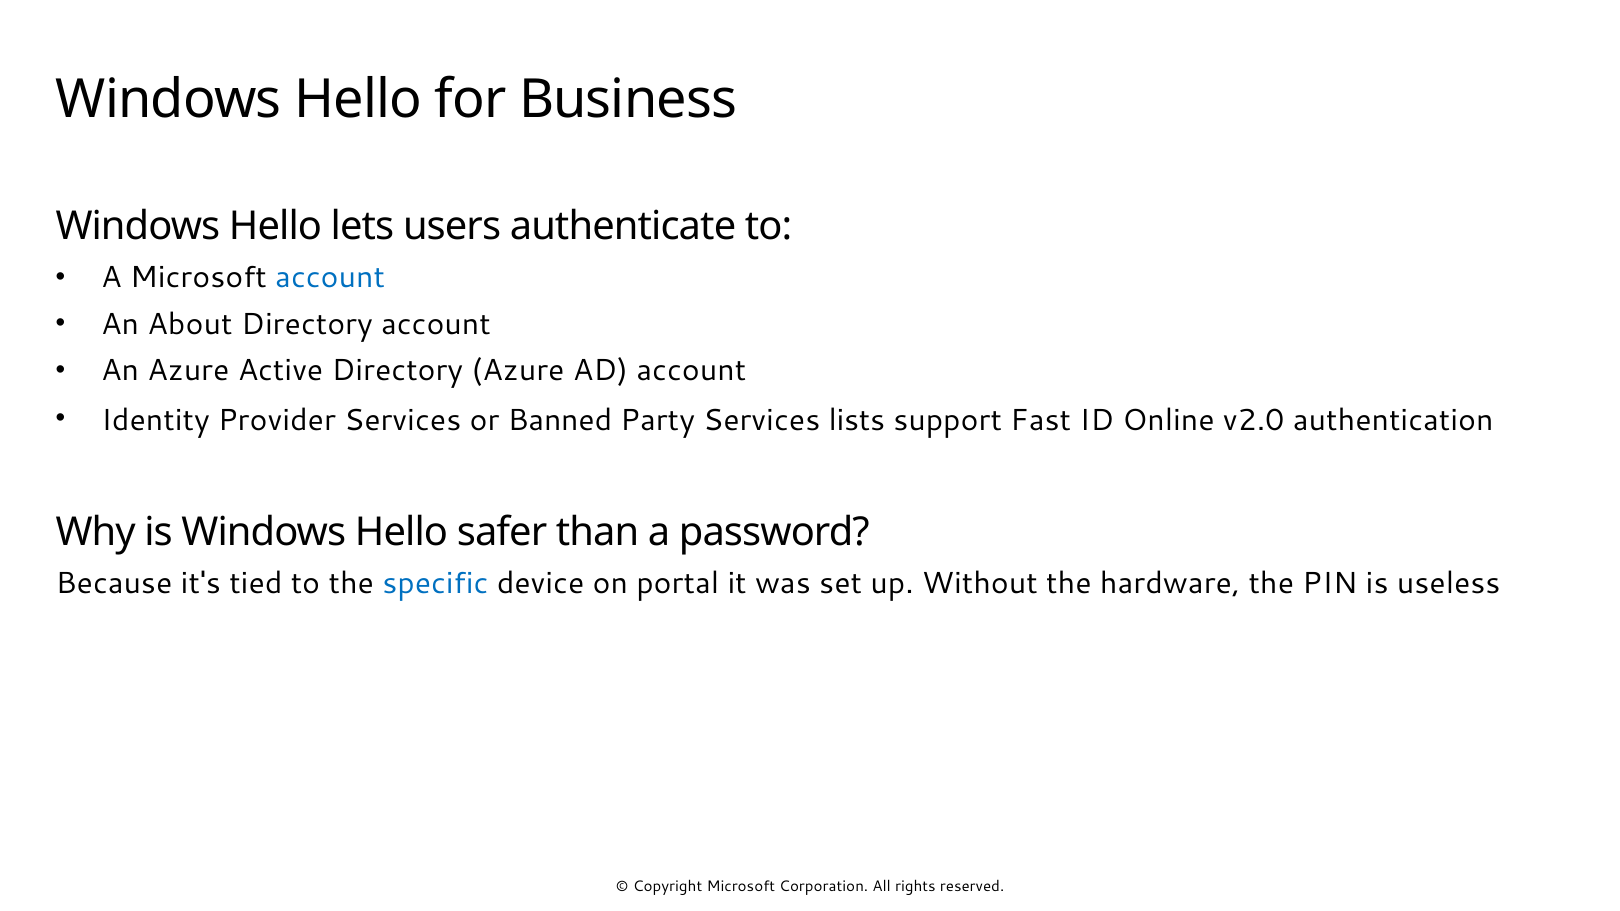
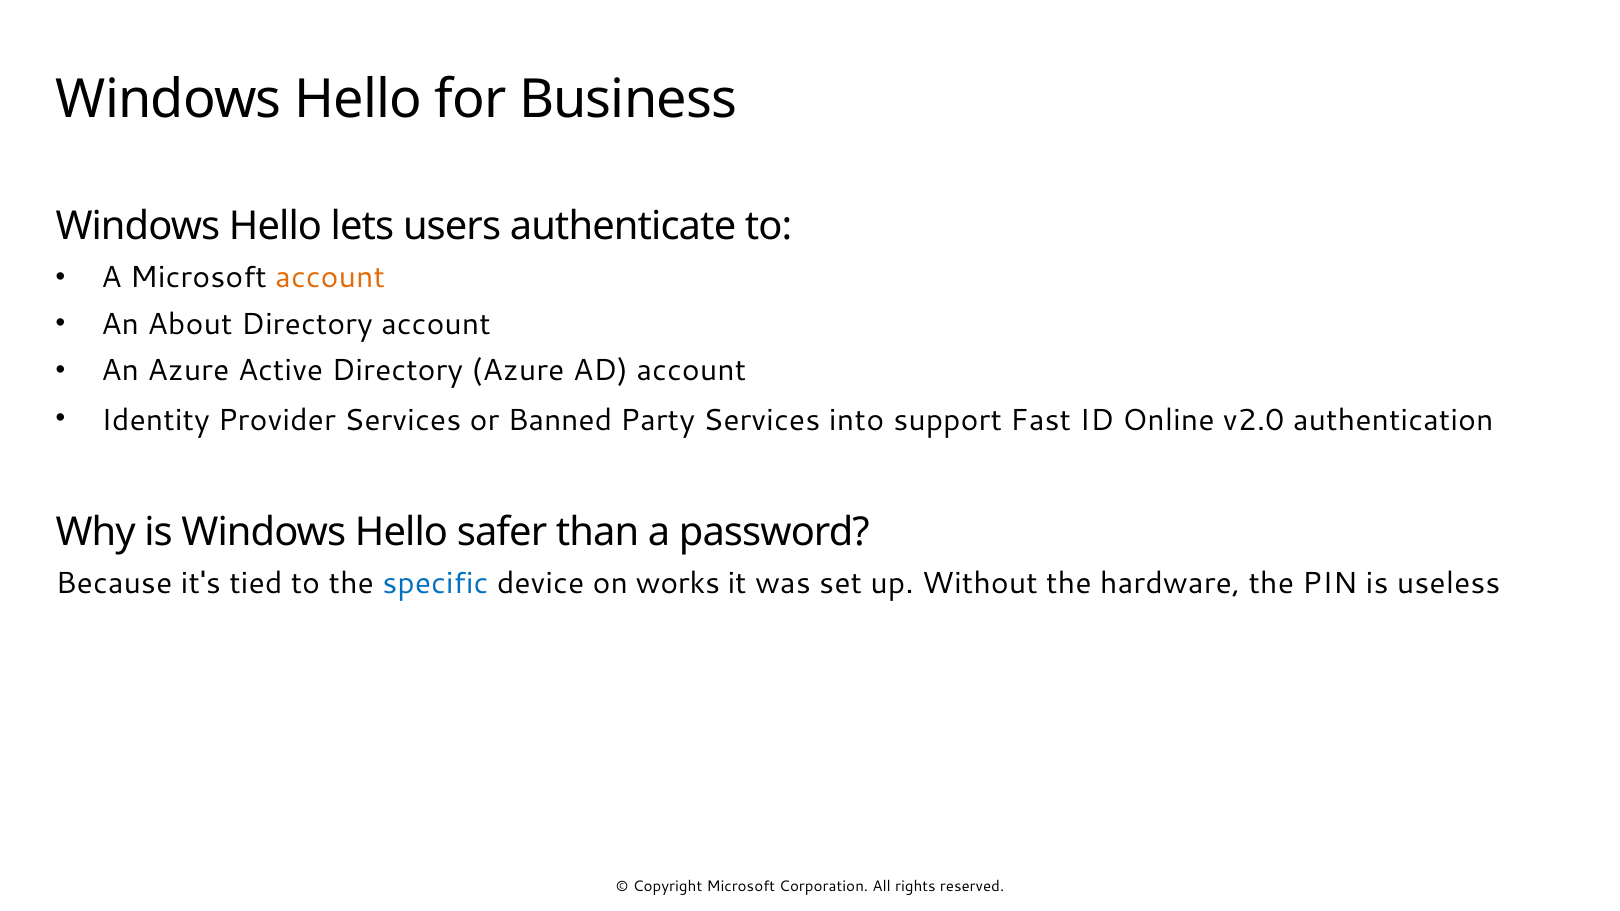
account at (330, 278) colour: blue -> orange
lists: lists -> into
portal: portal -> works
